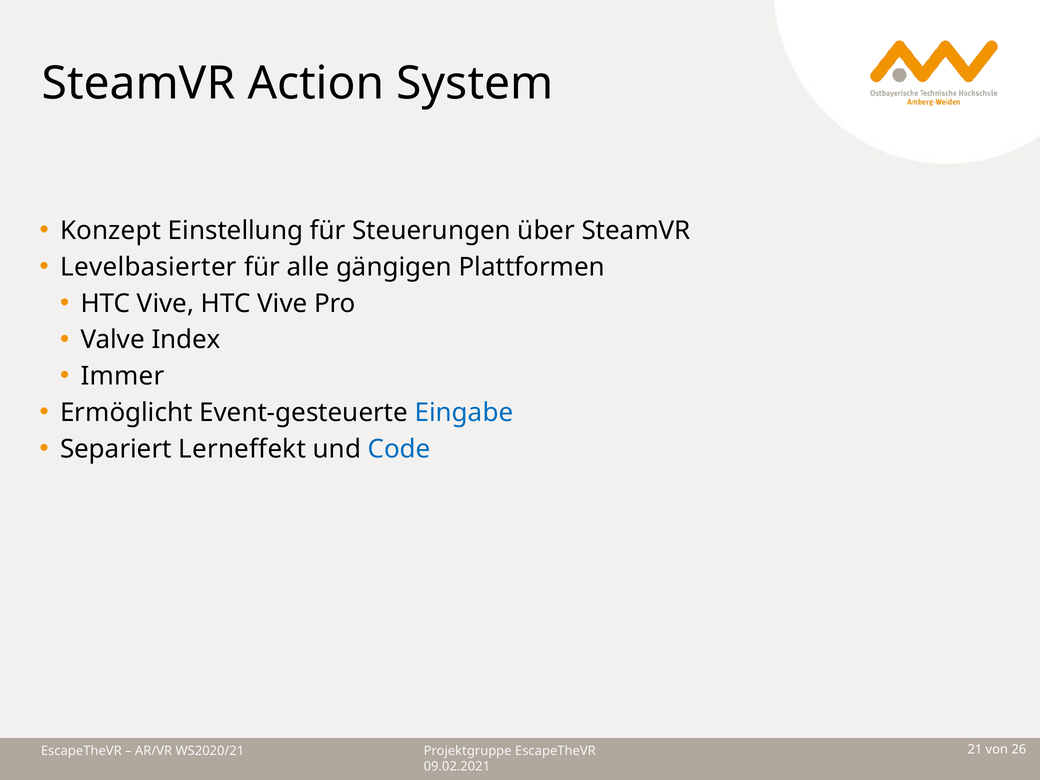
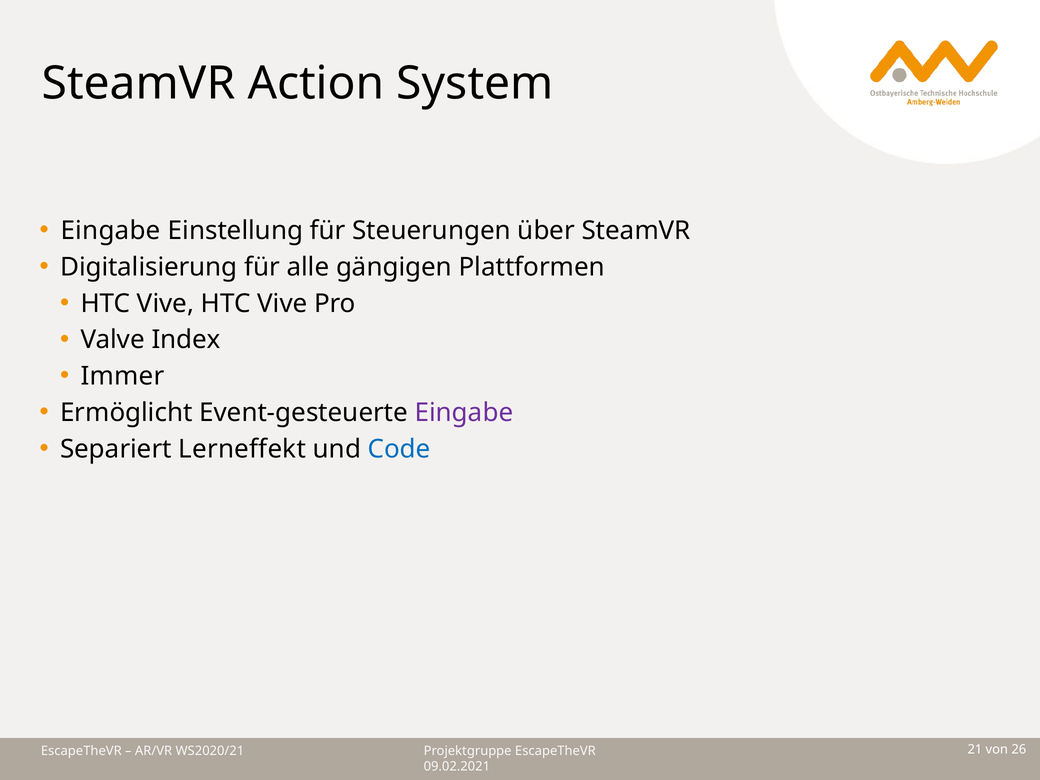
Konzept at (111, 231): Konzept -> Eingabe
Levelbasierter: Levelbasierter -> Digitalisierung
Eingabe at (464, 413) colour: blue -> purple
